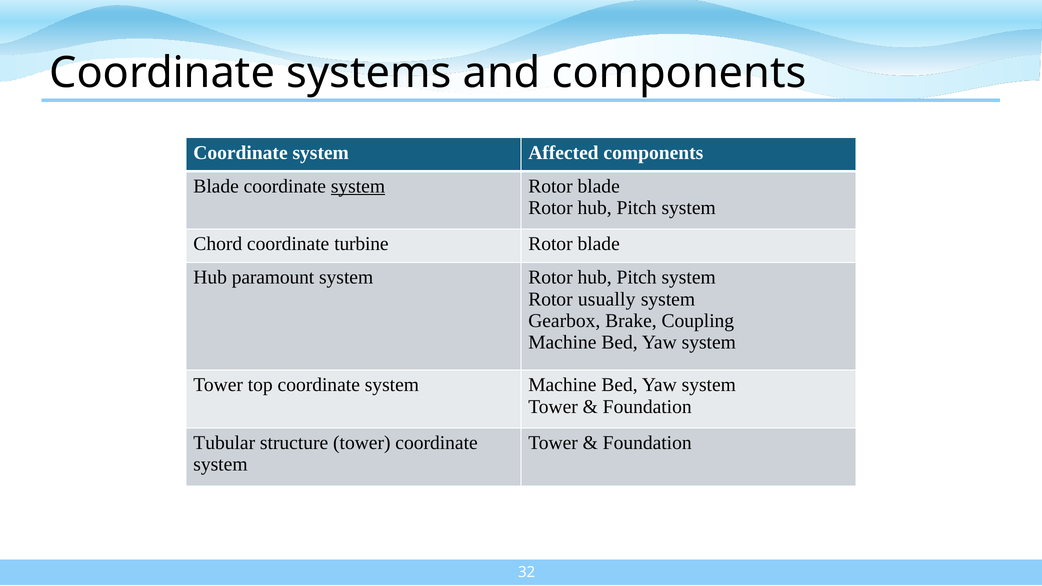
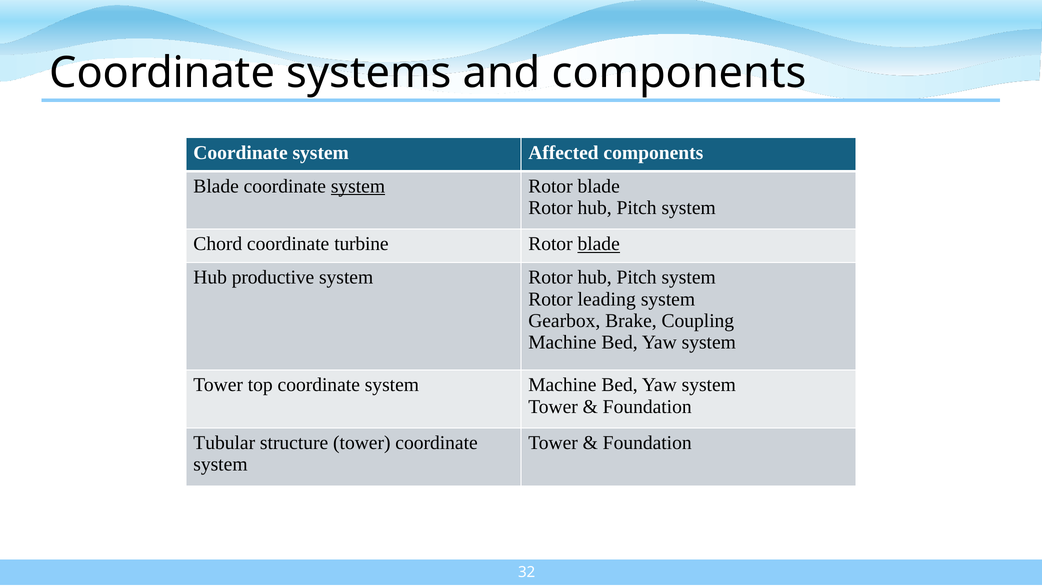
blade at (599, 244) underline: none -> present
paramount: paramount -> productive
usually: usually -> leading
